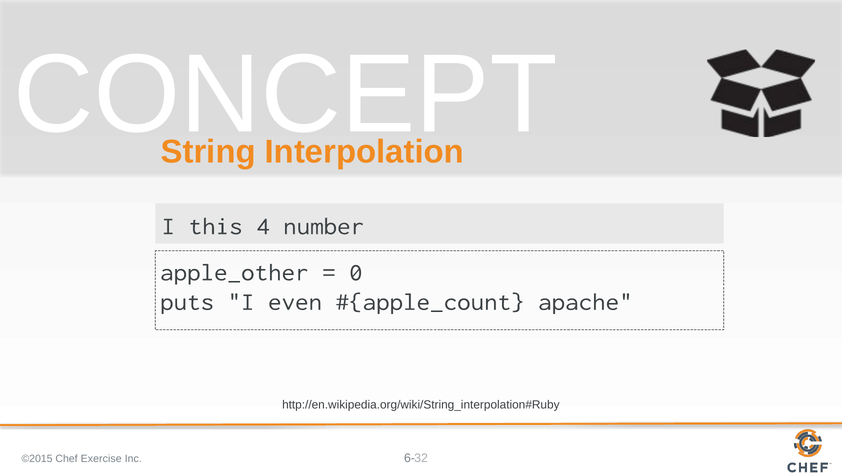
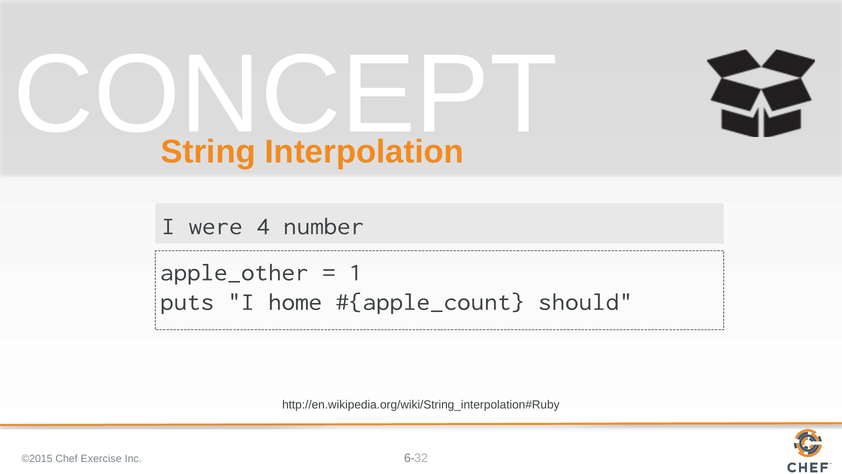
this: this -> were
0: 0 -> 1
even: even -> home
apache: apache -> should
